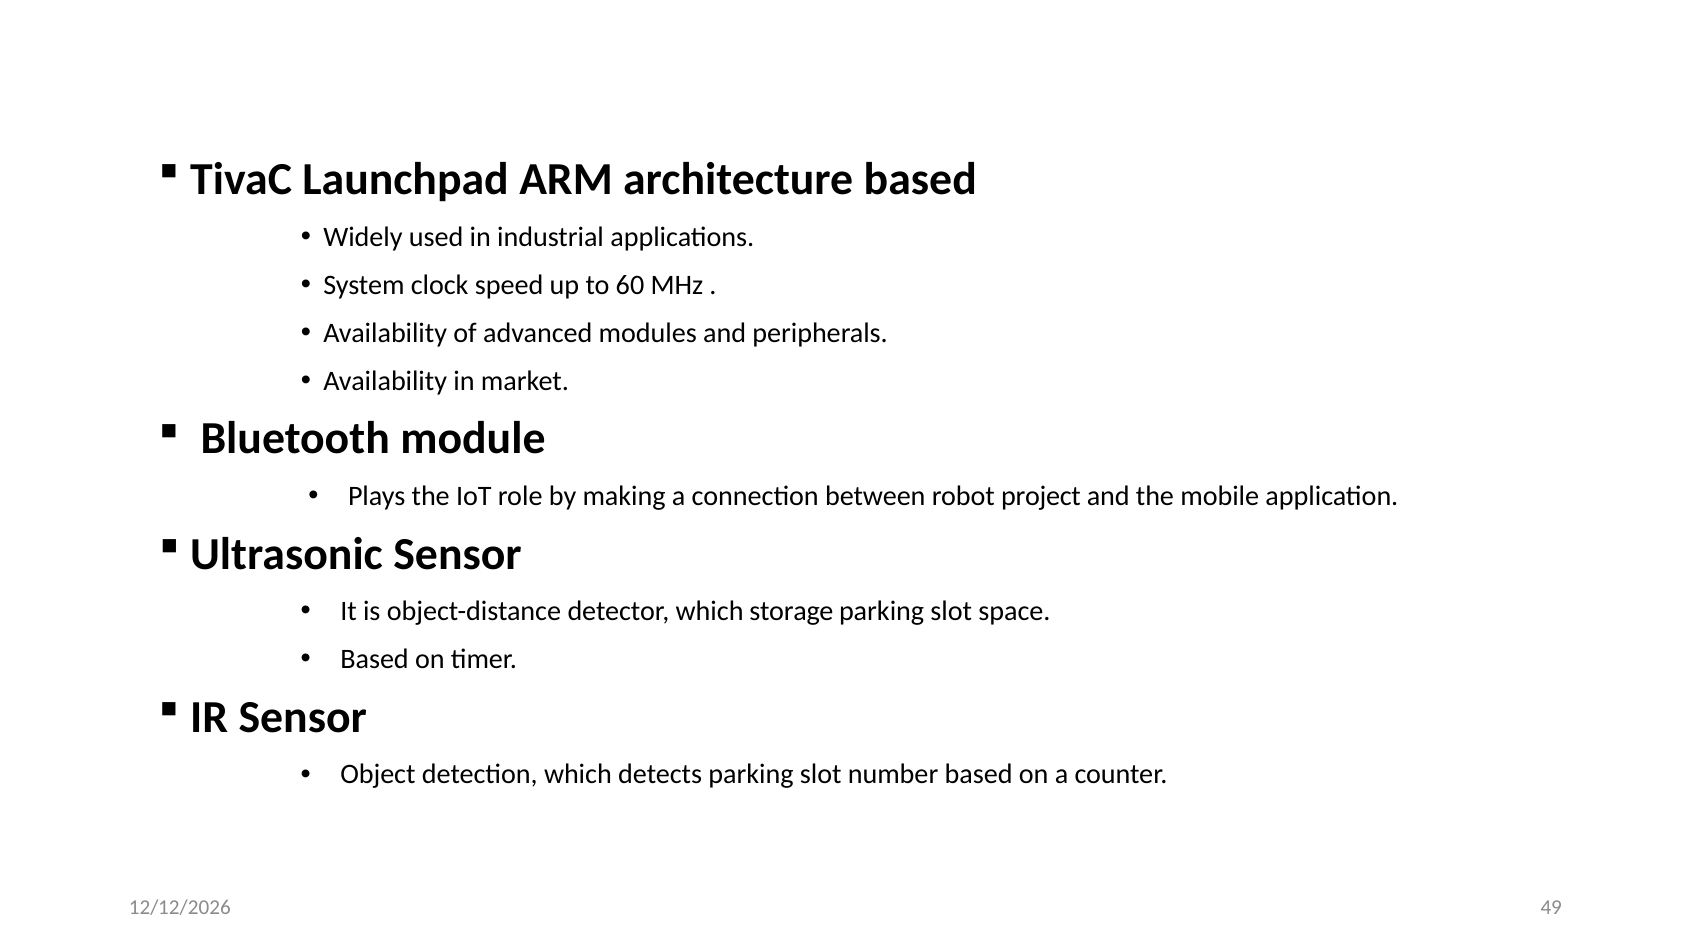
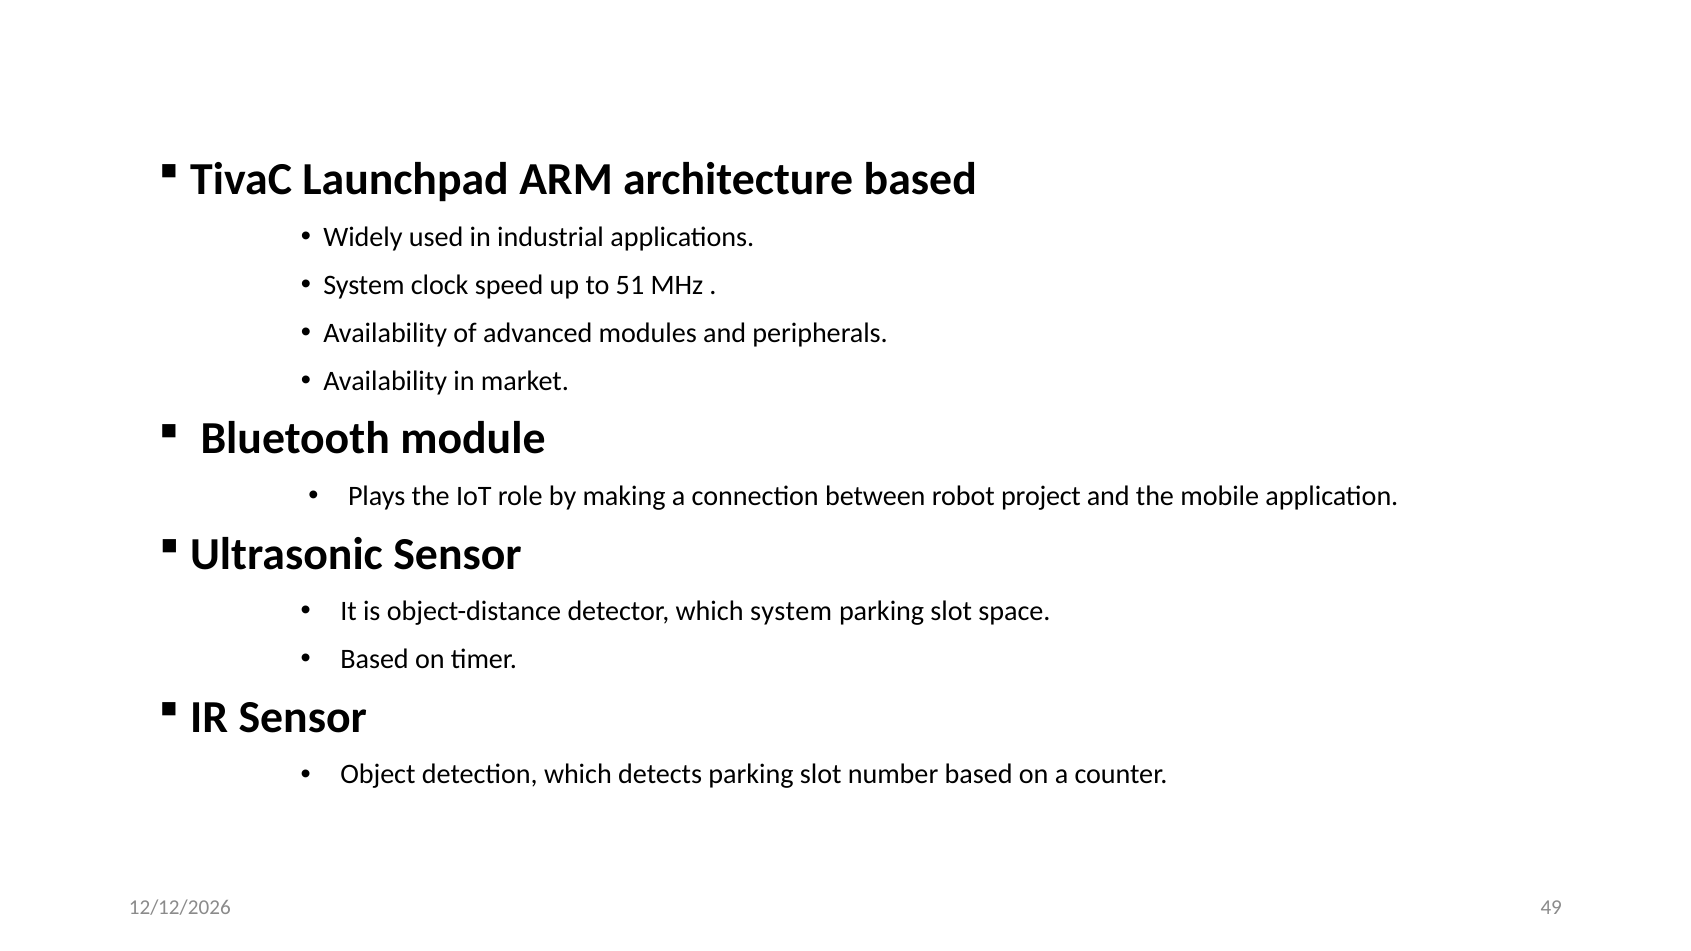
60: 60 -> 51
which storage: storage -> system
